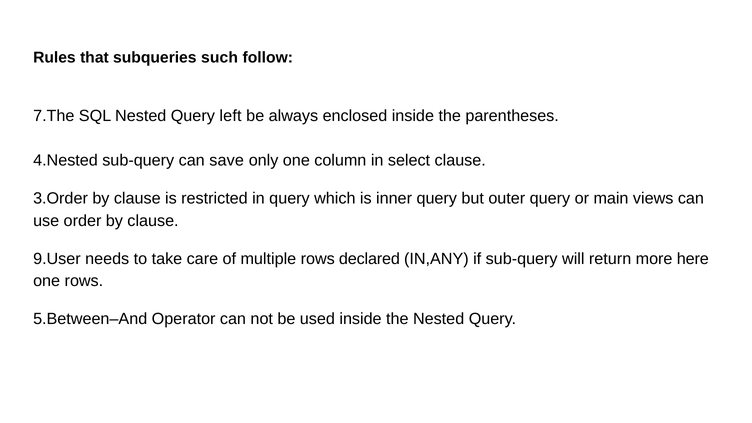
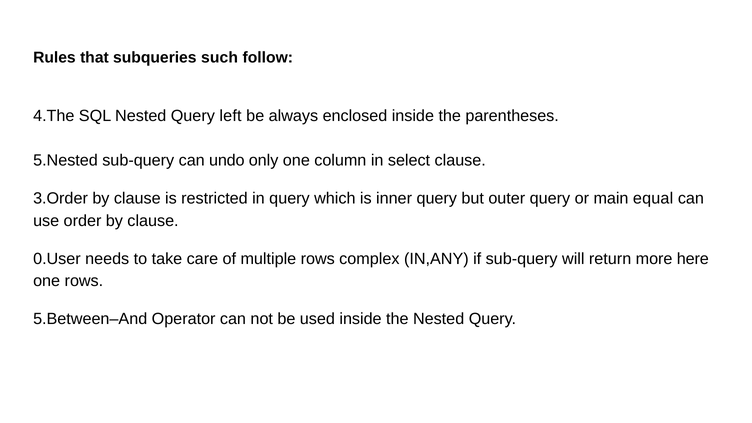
7.The: 7.The -> 4.The
4.Nested: 4.Nested -> 5.Nested
save: save -> undo
views: views -> equal
9.User: 9.User -> 0.User
declared: declared -> complex
